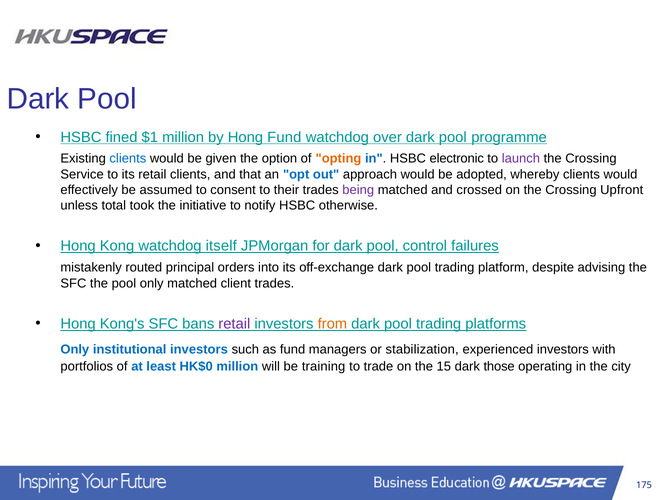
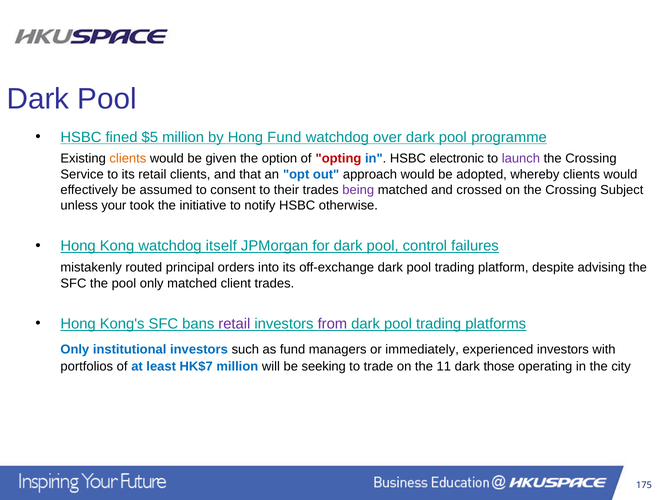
$1: $1 -> $5
clients at (128, 159) colour: blue -> orange
opting colour: orange -> red
Upfront: Upfront -> Subject
total: total -> your
from colour: orange -> purple
stabilization: stabilization -> immediately
HK$0: HK$0 -> HK$7
training: training -> seeking
15: 15 -> 11
